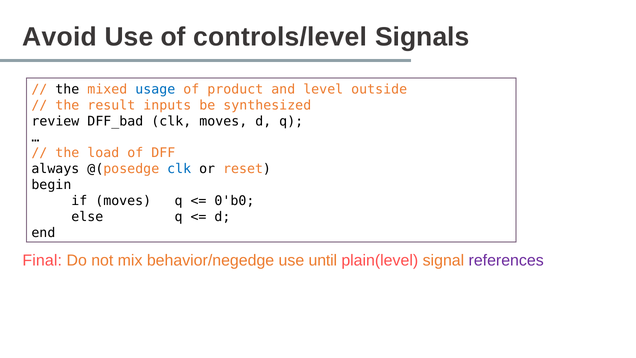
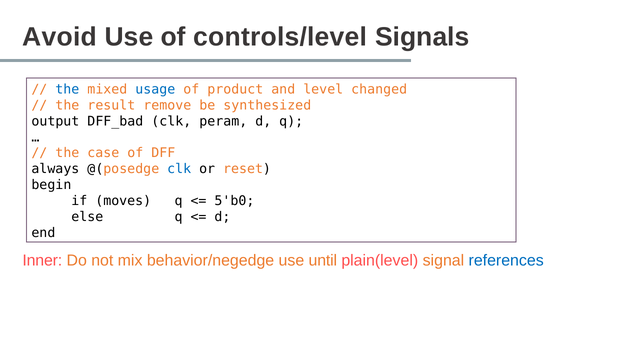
the at (67, 89) colour: black -> blue
outside: outside -> changed
inputs: inputs -> remove
review: review -> output
clk moves: moves -> peram
load: load -> case
0'b0: 0'b0 -> 5'b0
Final: Final -> Inner
references colour: purple -> blue
